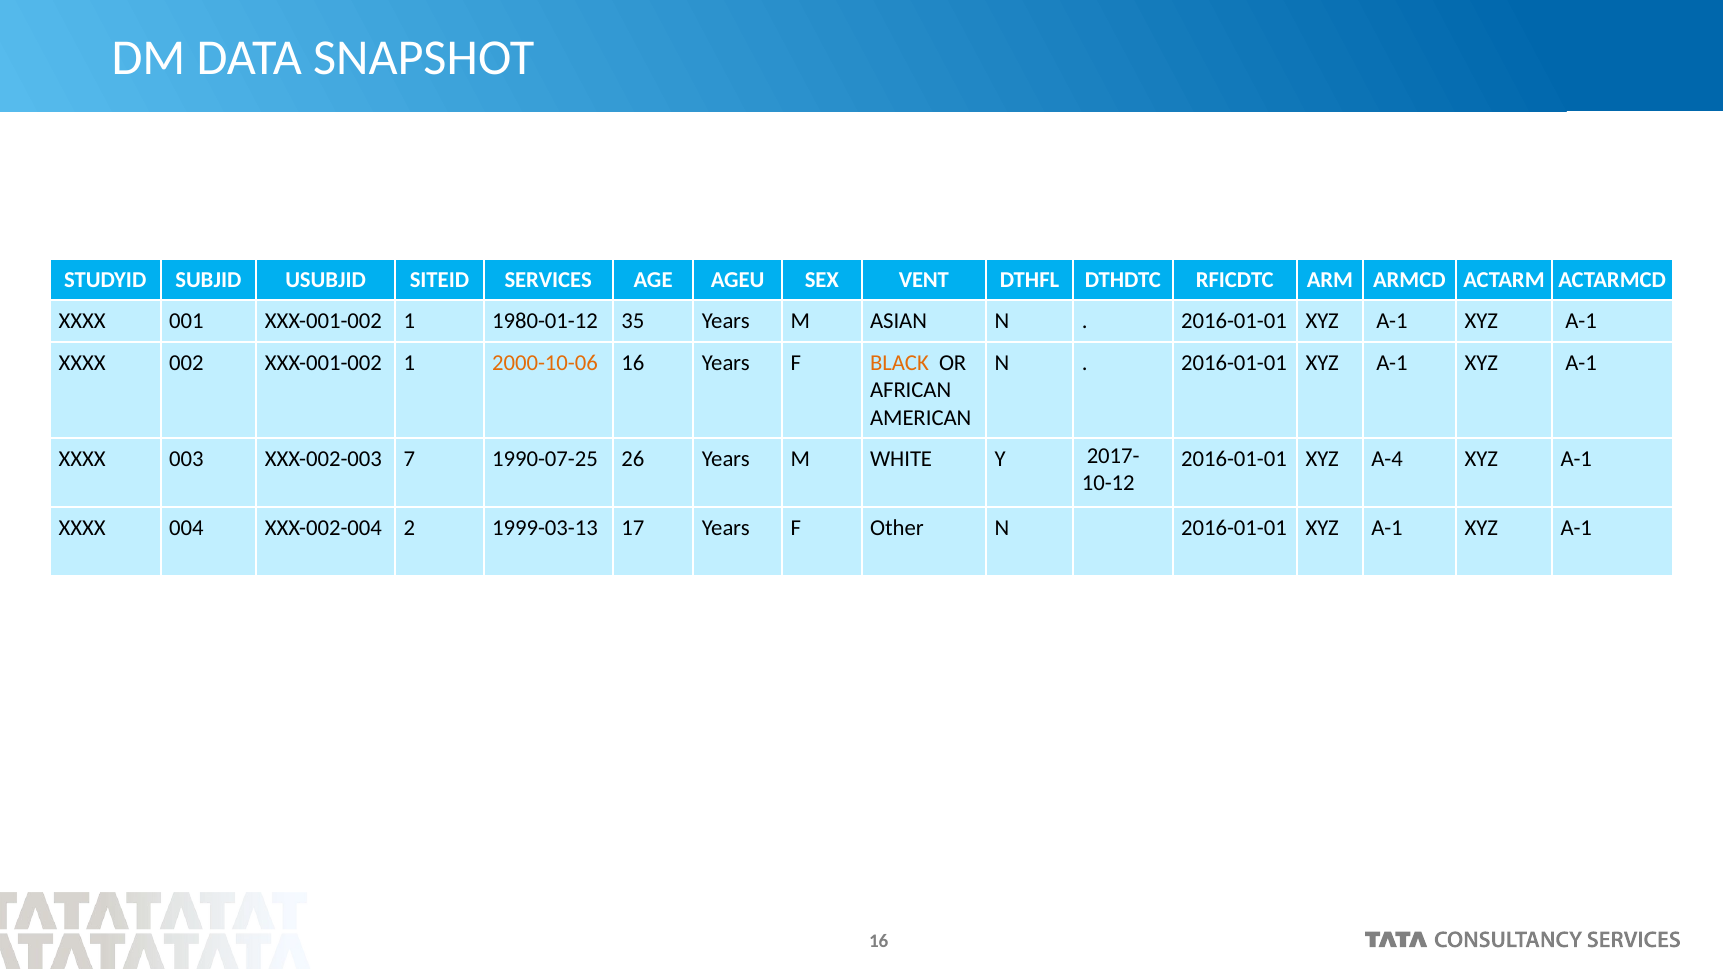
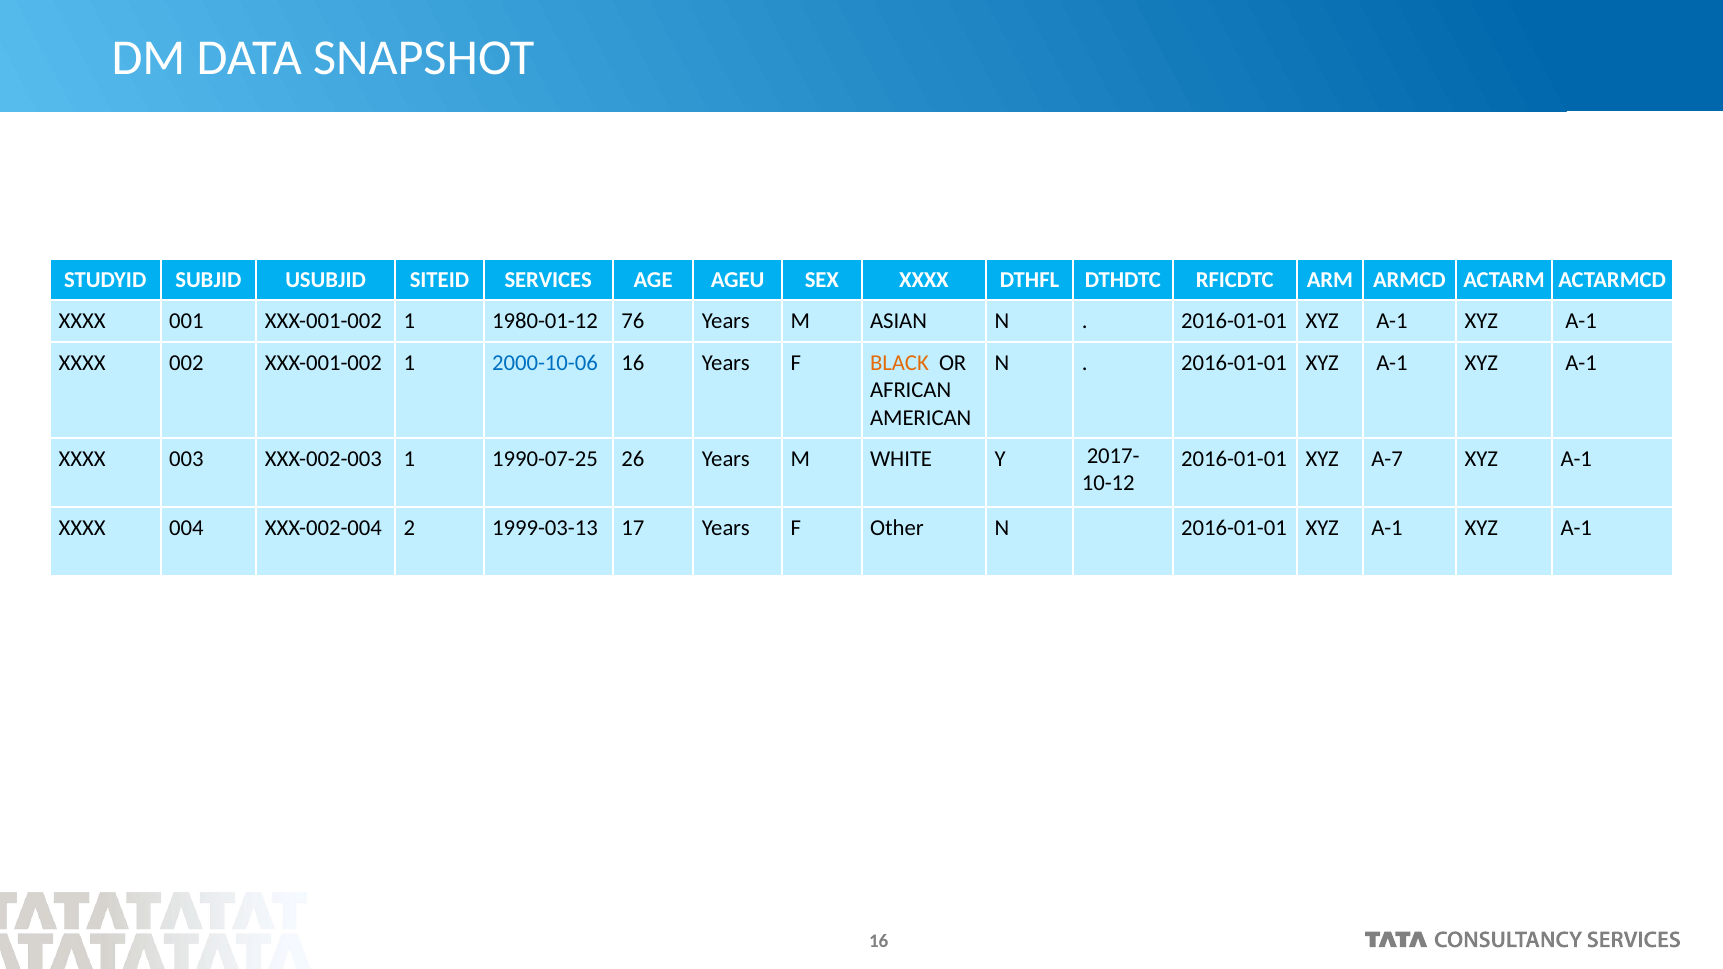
SEX VENT: VENT -> XXXX
35: 35 -> 76
2000-10-06 colour: orange -> blue
XXX-002-003 7: 7 -> 1
A-4: A-4 -> A-7
